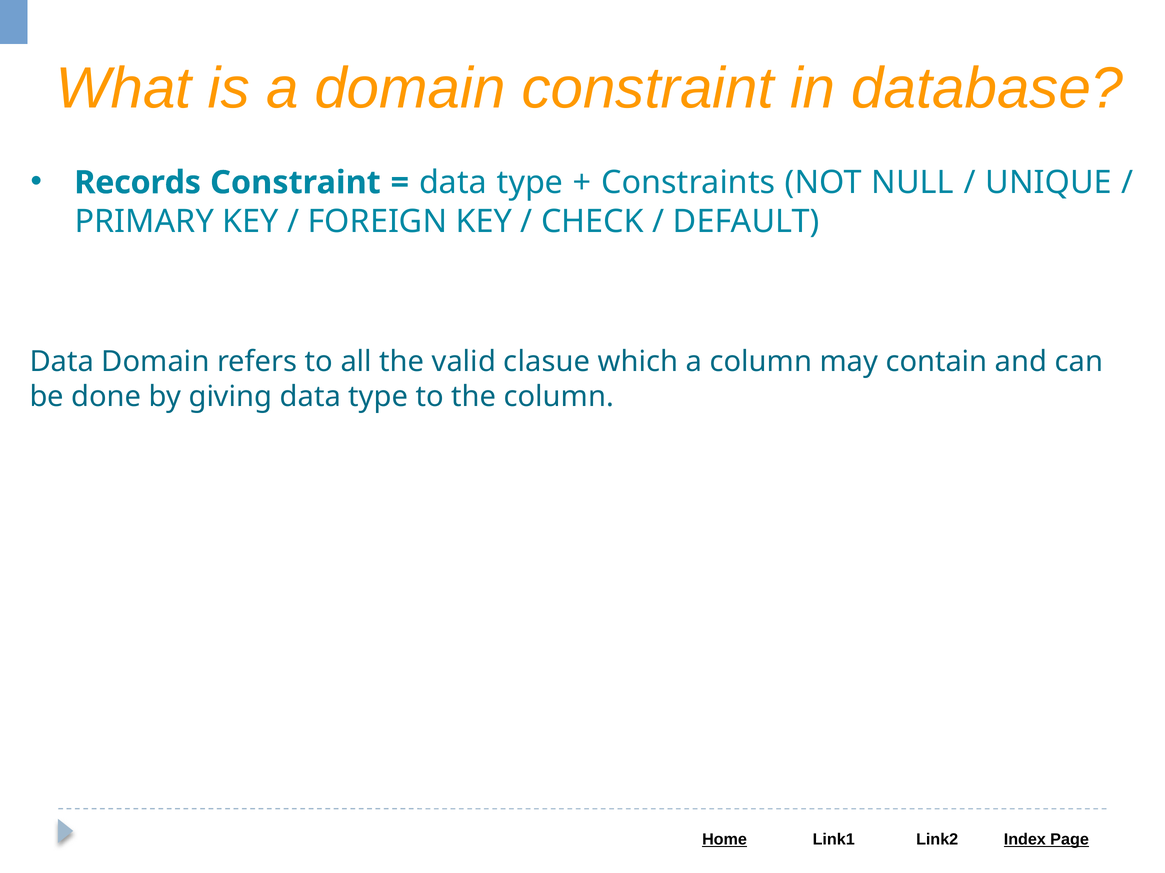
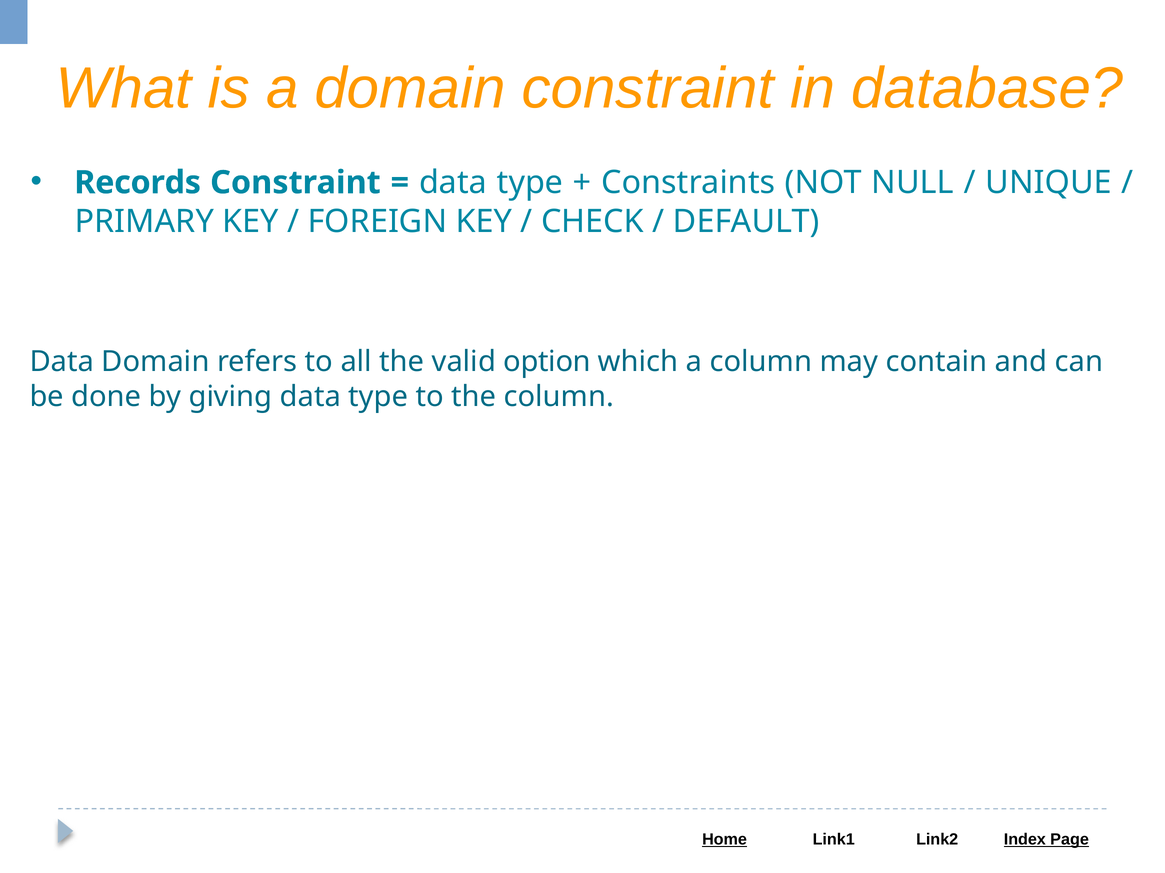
clasue: clasue -> option
